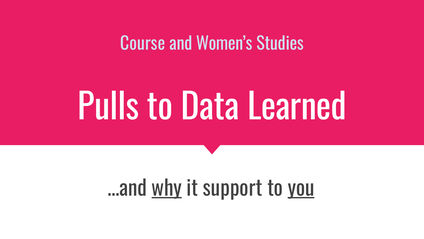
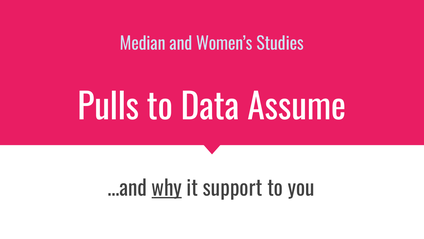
Course: Course -> Median
Learned: Learned -> Assume
you underline: present -> none
